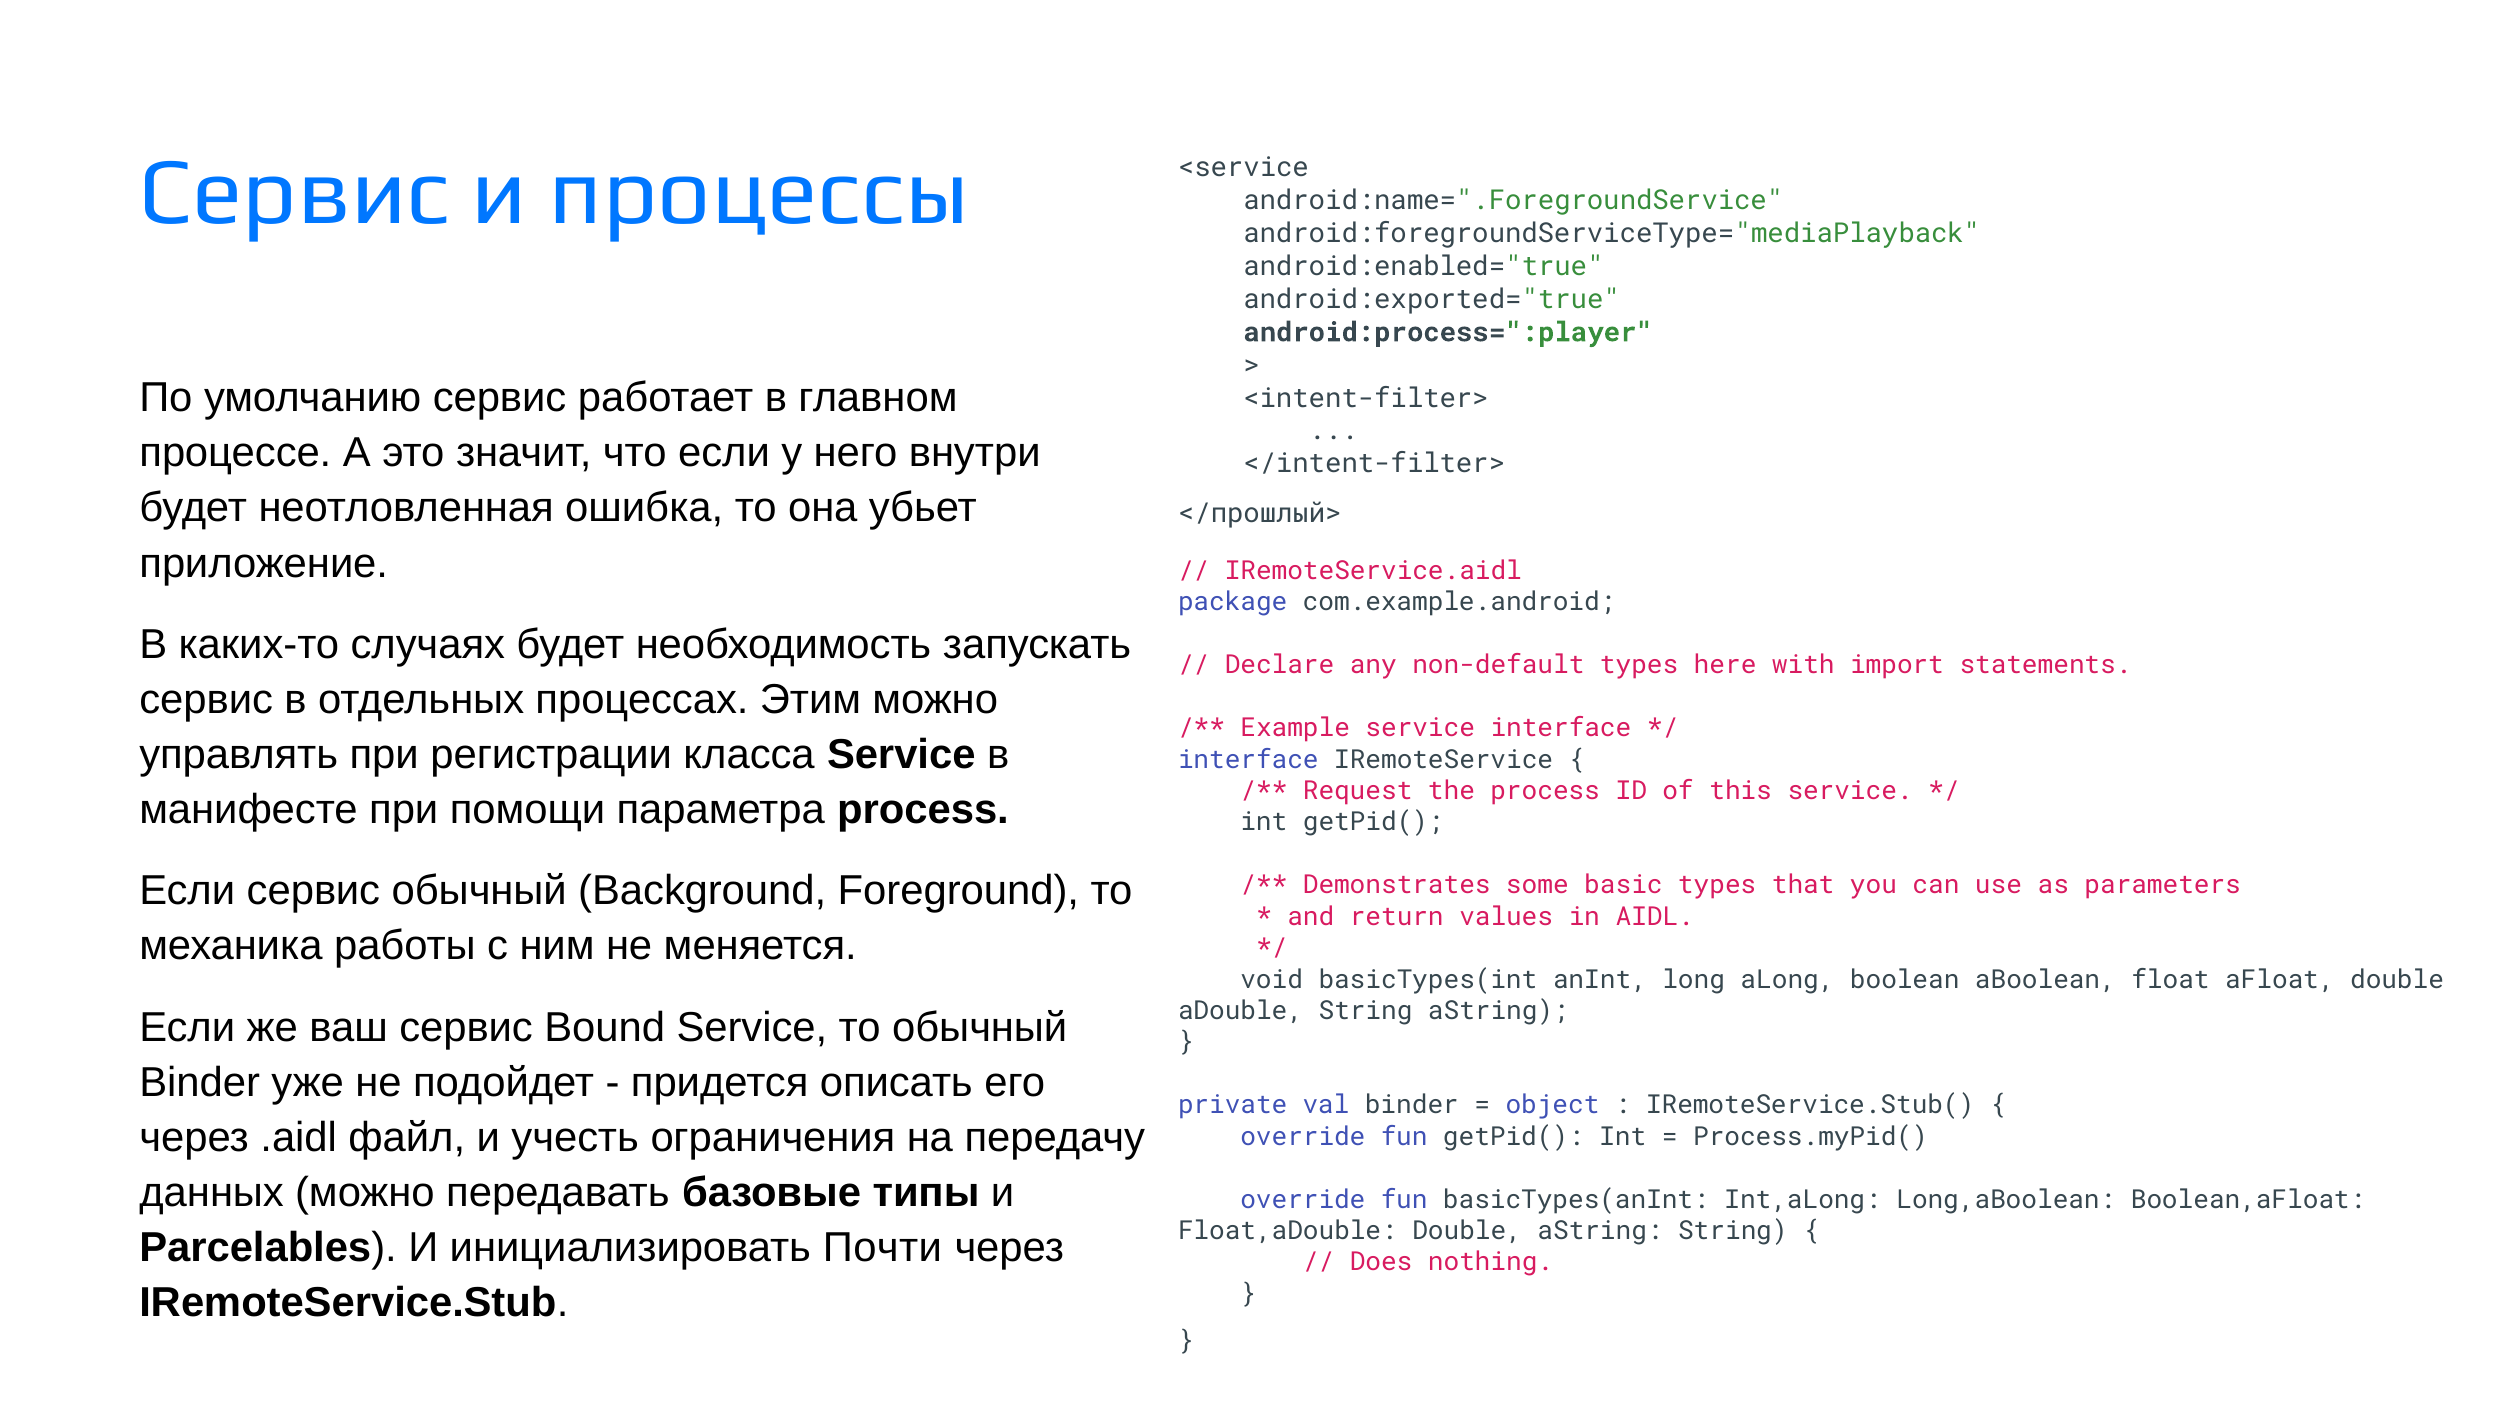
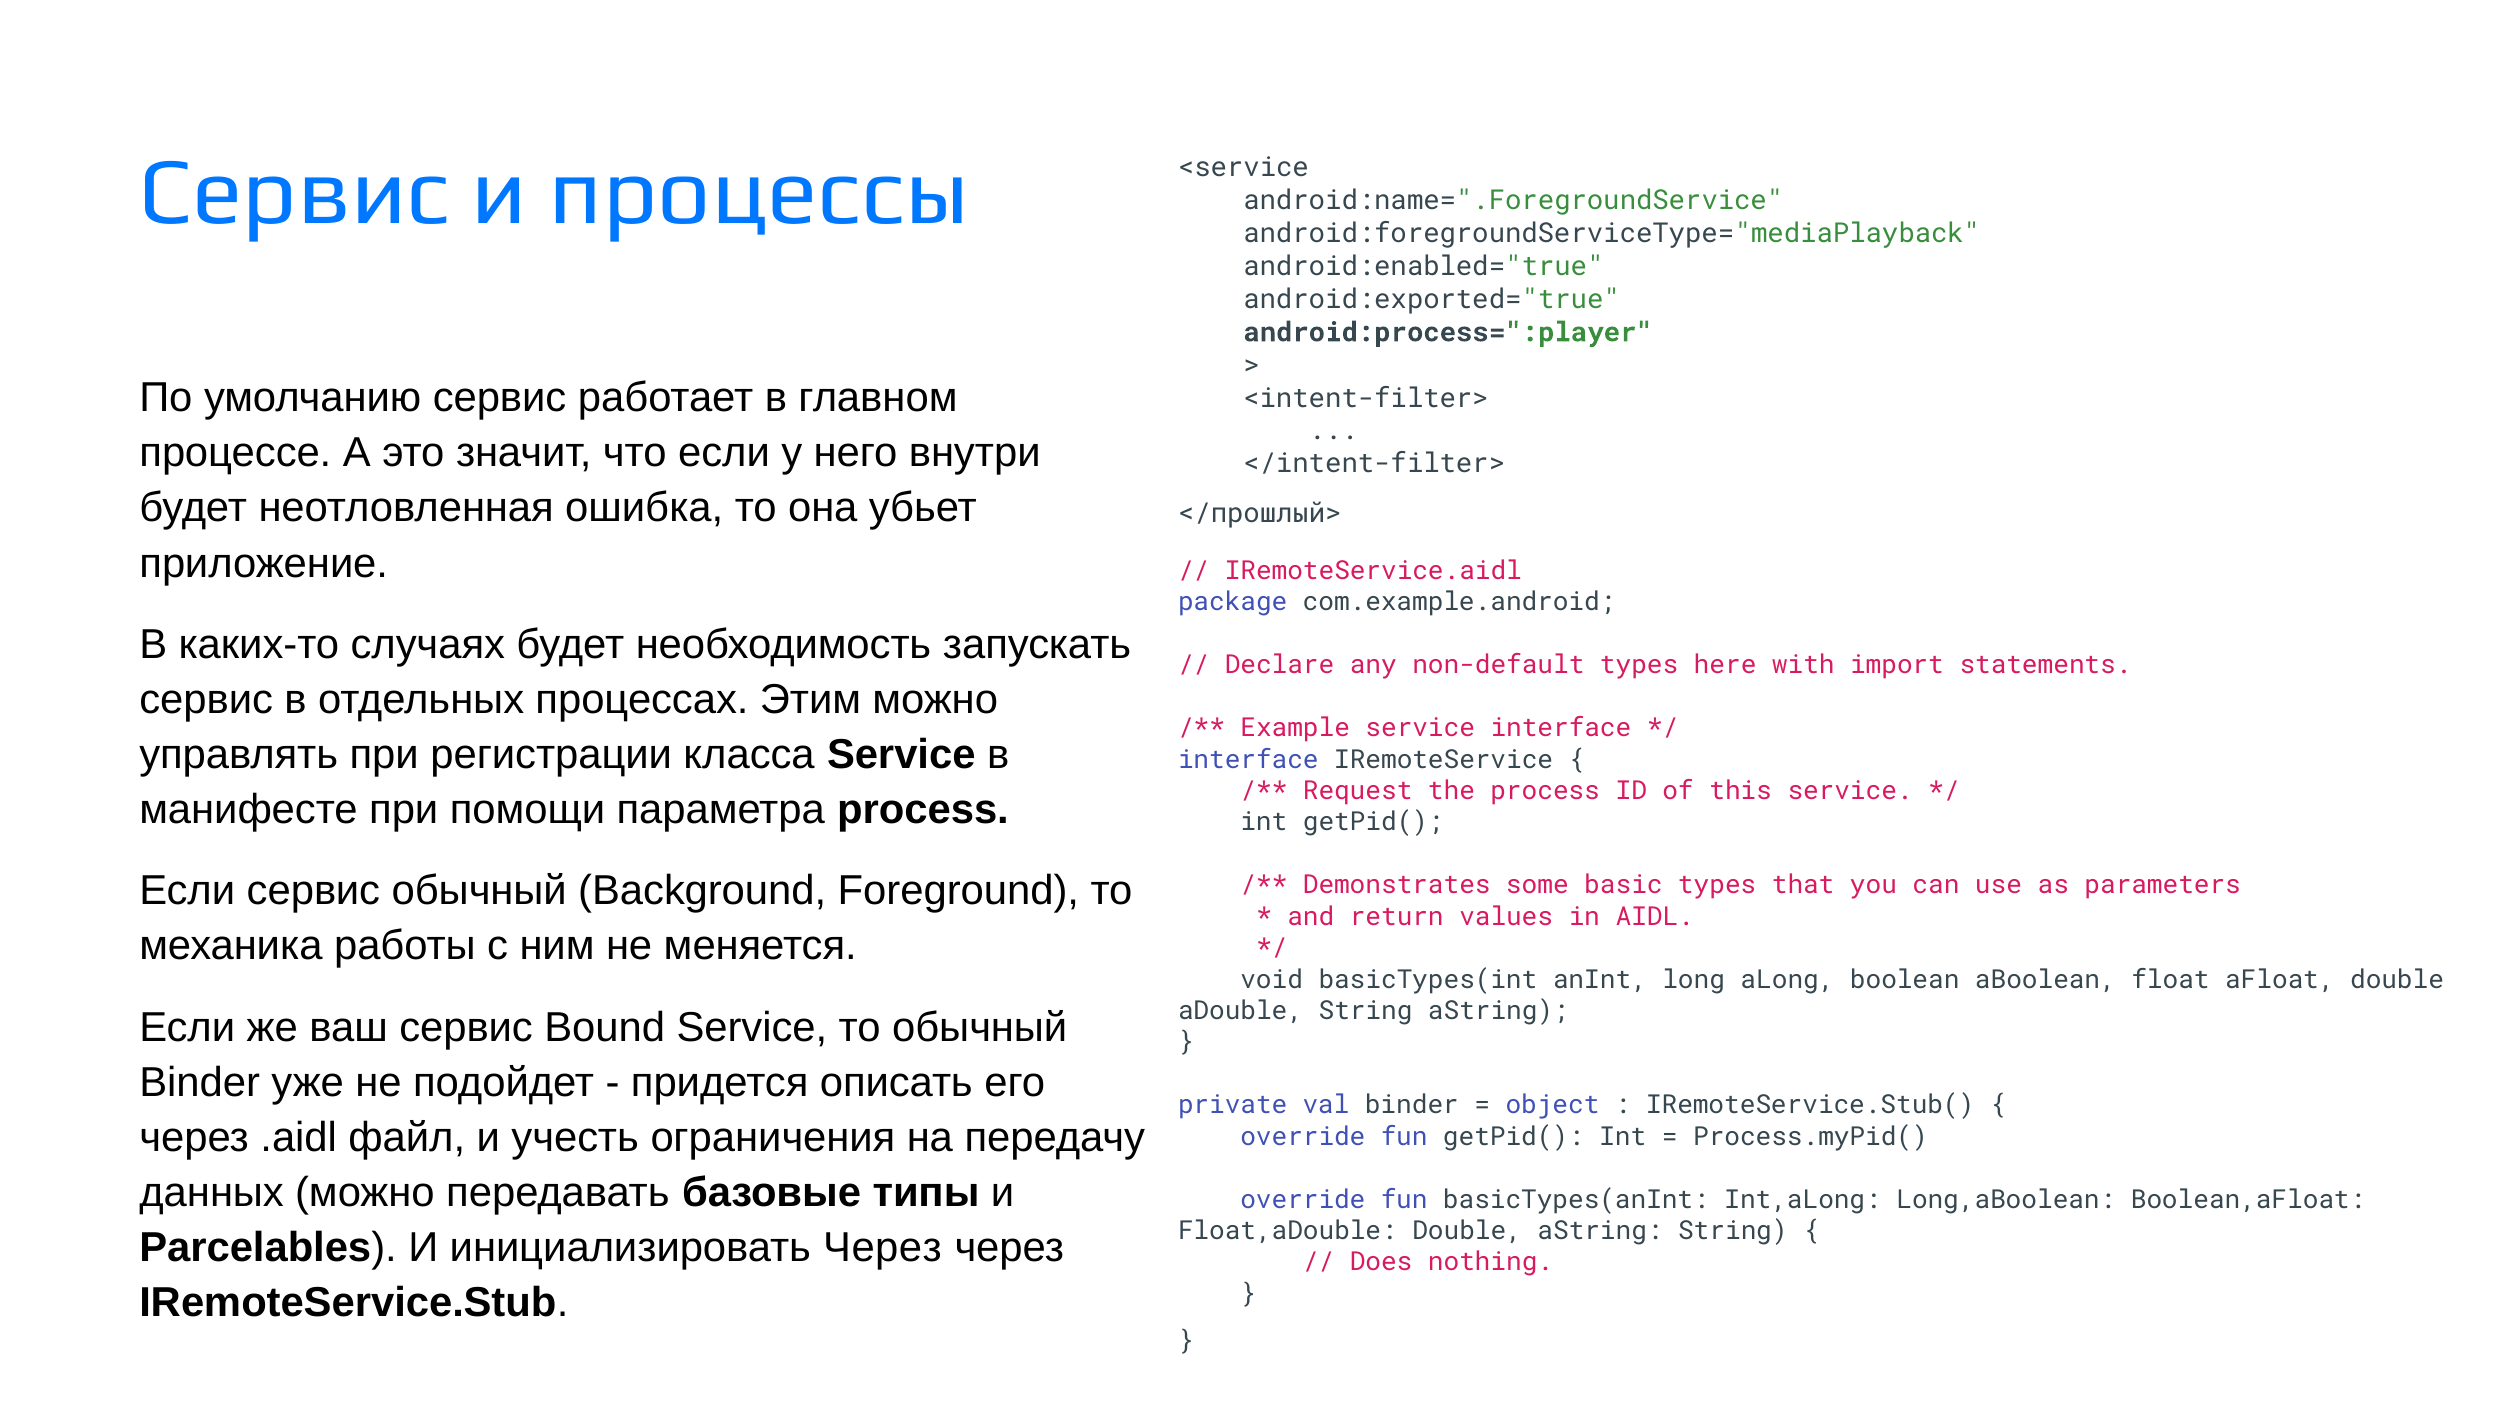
инициализировать Почти: Почти -> Через
